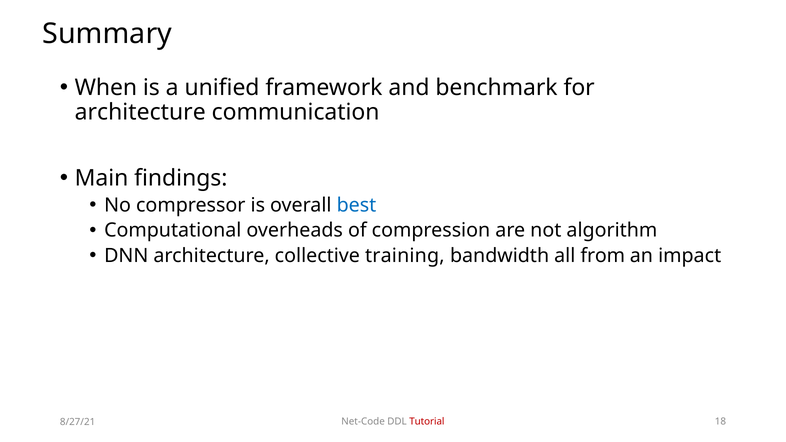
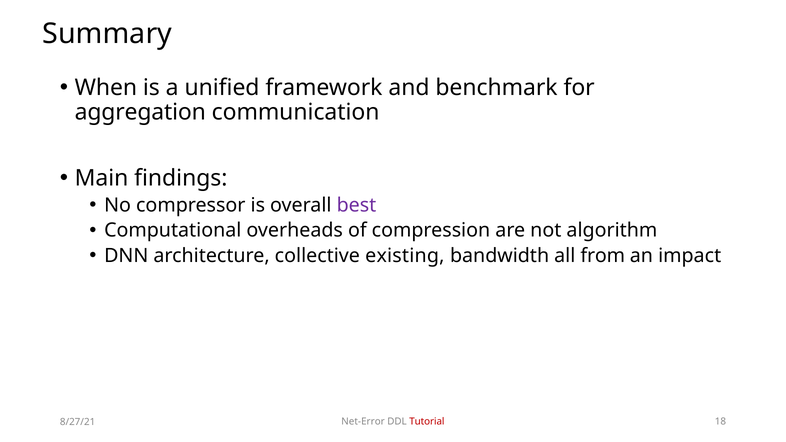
architecture at (140, 112): architecture -> aggregation
best colour: blue -> purple
training: training -> existing
Net-Code: Net-Code -> Net-Error
